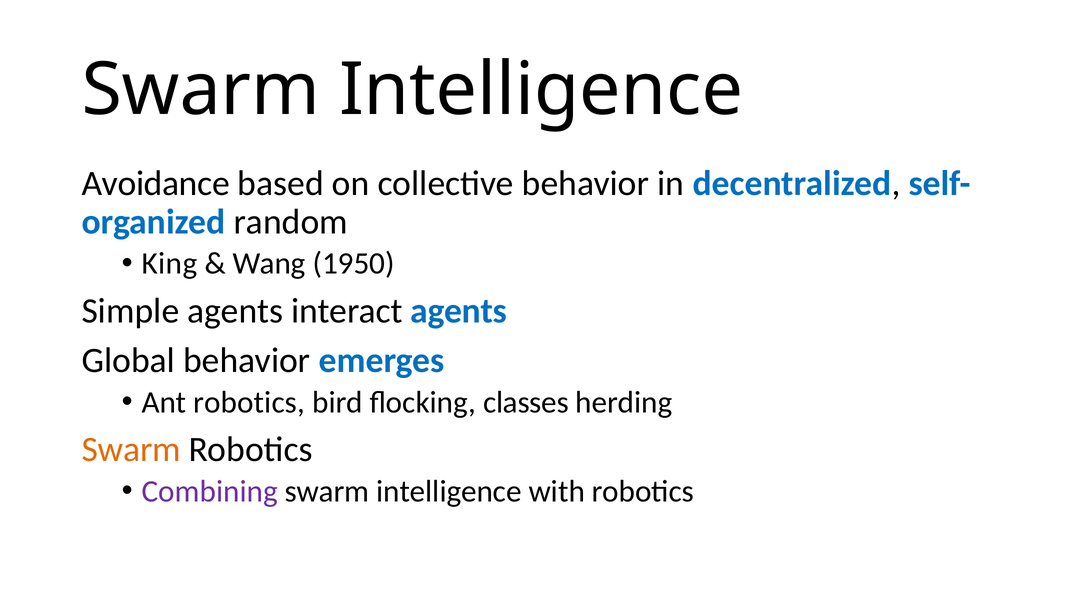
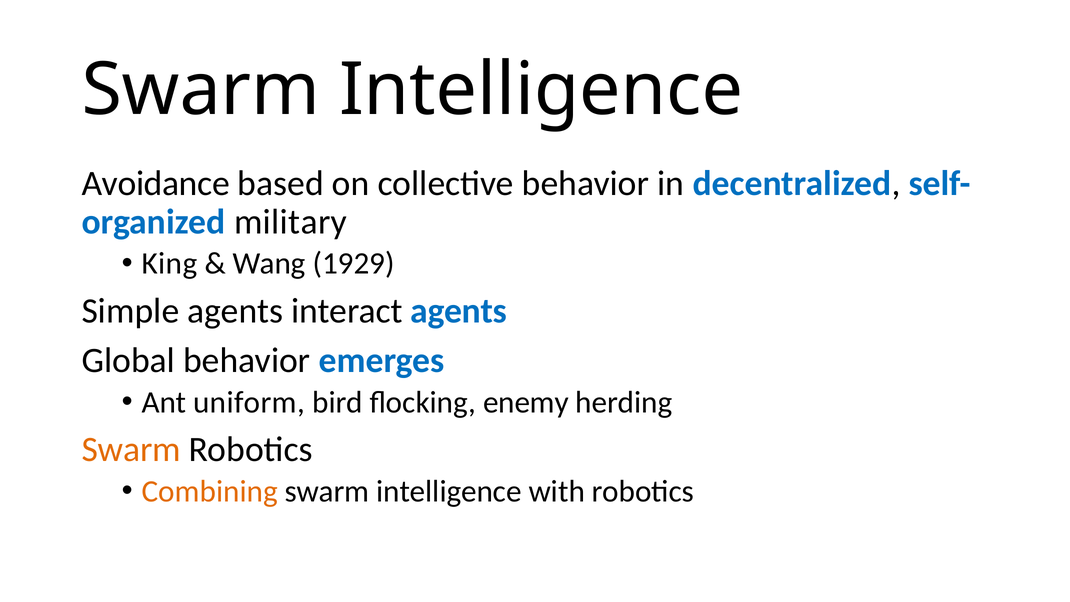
random: random -> military
1950: 1950 -> 1929
Ant robotics: robotics -> uniform
classes: classes -> enemy
Combining colour: purple -> orange
